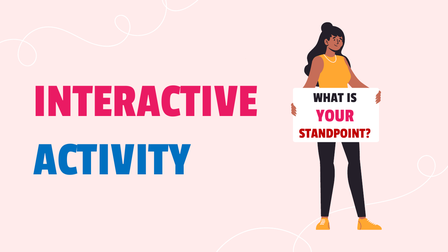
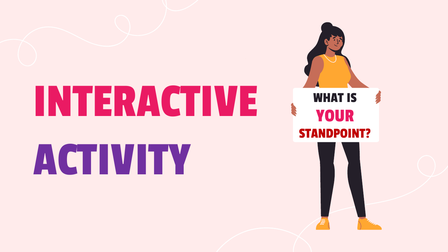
ACTIVITY colour: blue -> purple
